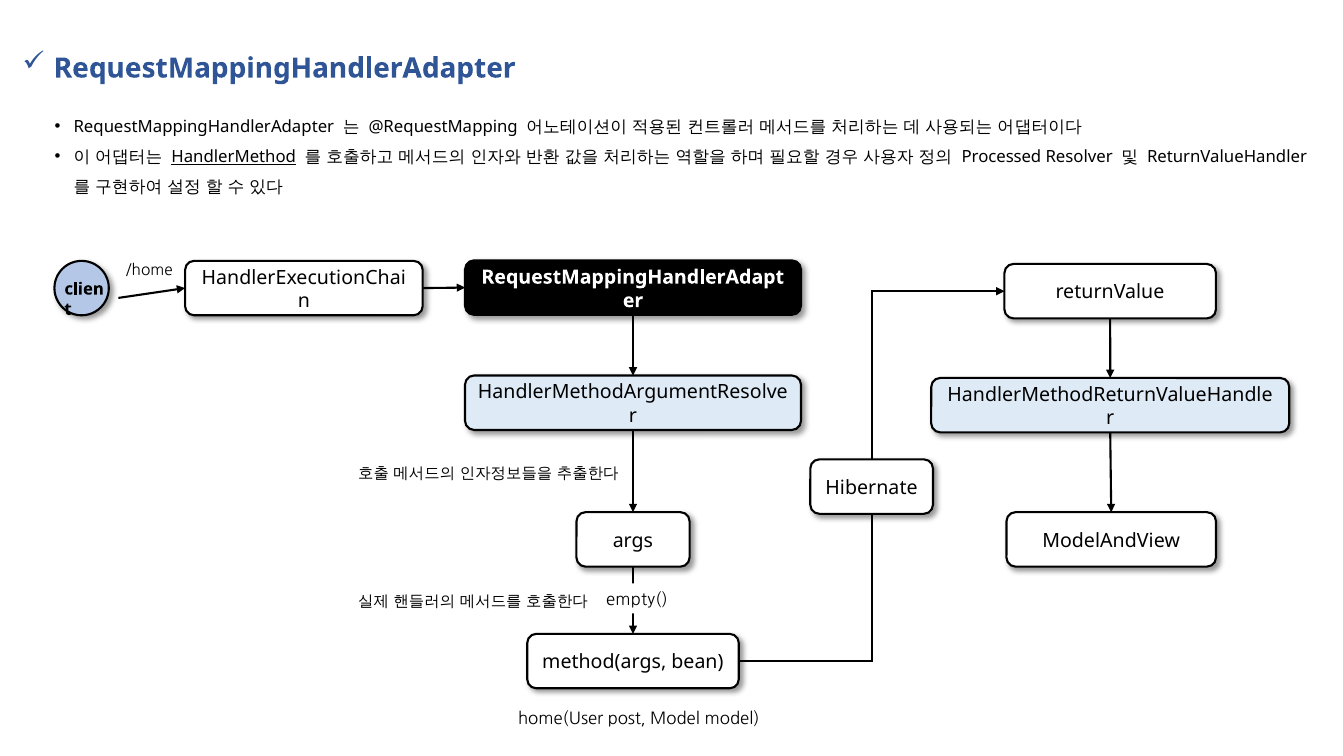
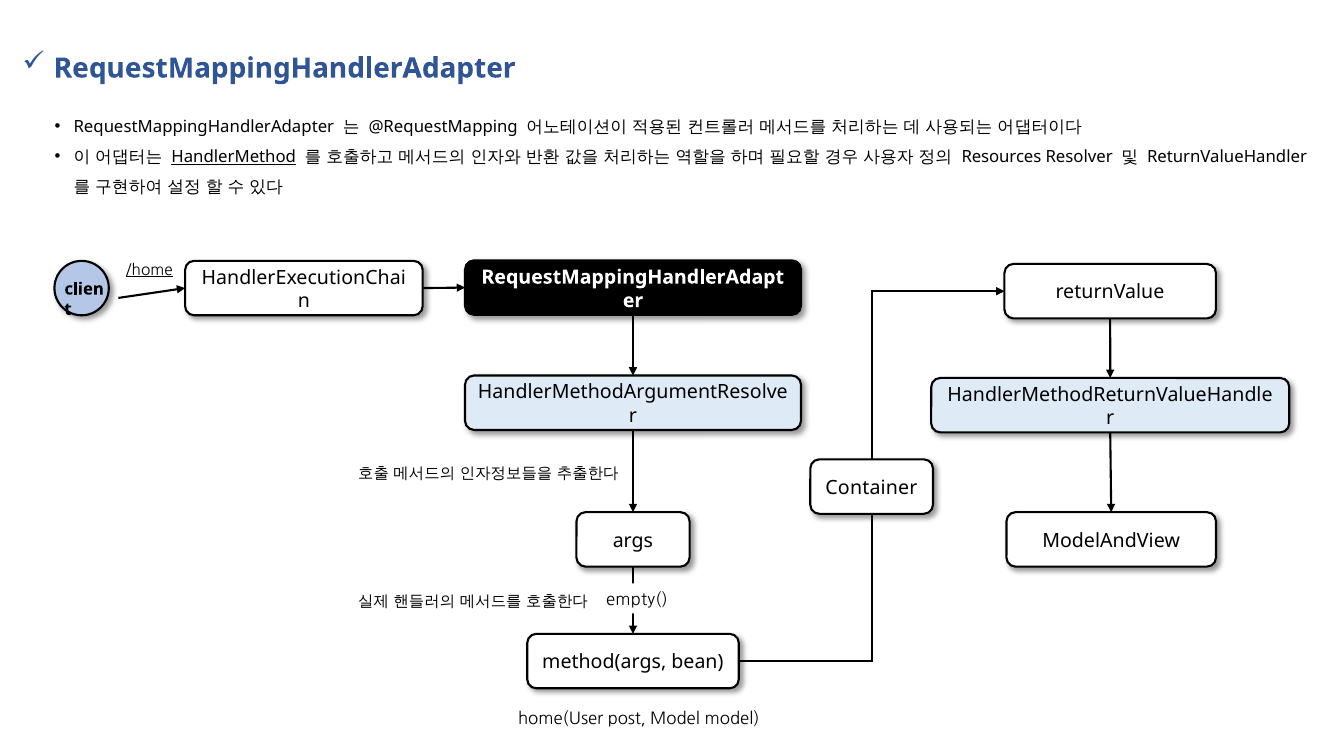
Processed: Processed -> Resources
/home underline: none -> present
Hibernate: Hibernate -> Container
